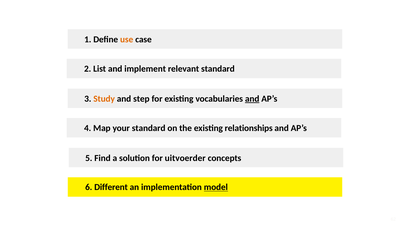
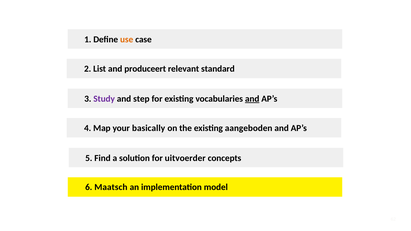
implement: implement -> produceert
Study colour: orange -> purple
your standard: standard -> basically
relationships: relationships -> aangeboden
Different: Different -> Maatsch
model underline: present -> none
